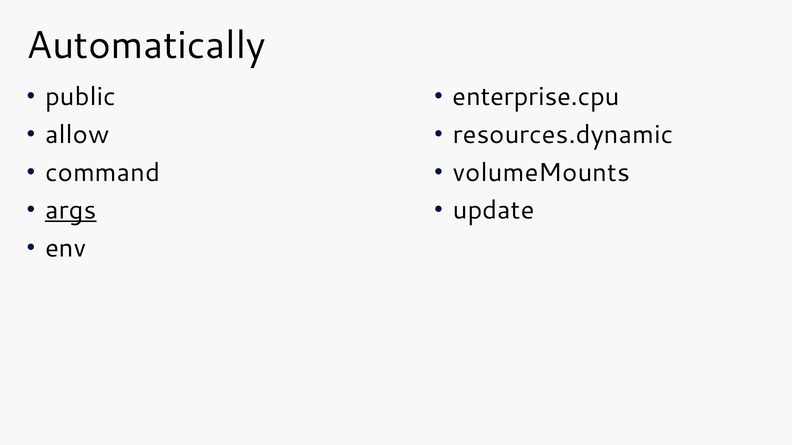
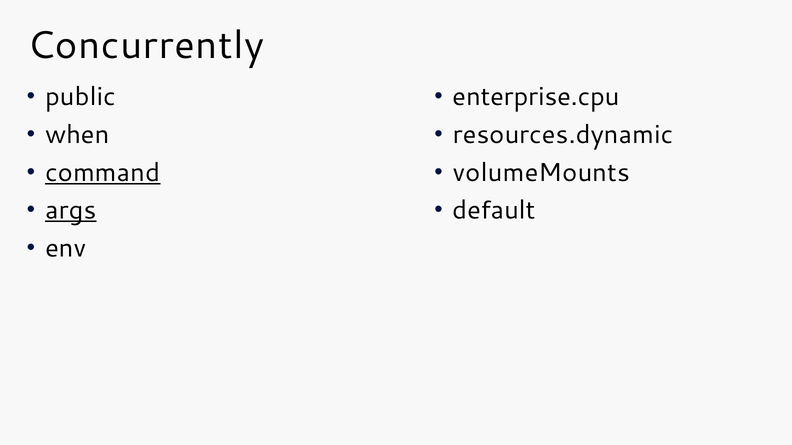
Automatically: Automatically -> Concurrently
allow: allow -> when
command underline: none -> present
update: update -> default
